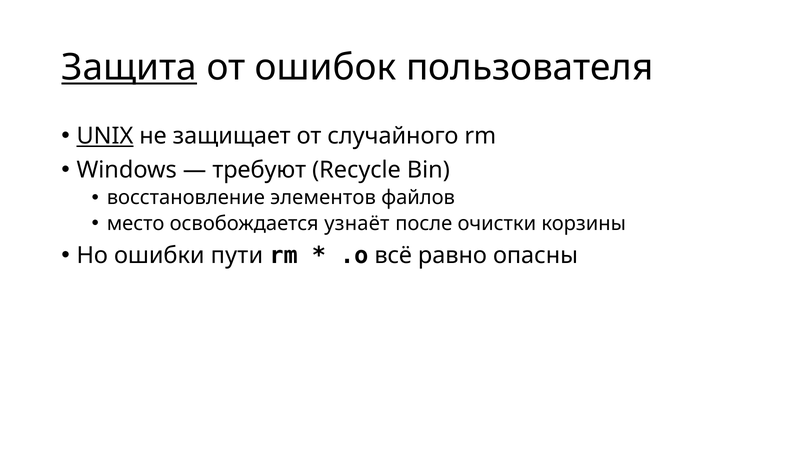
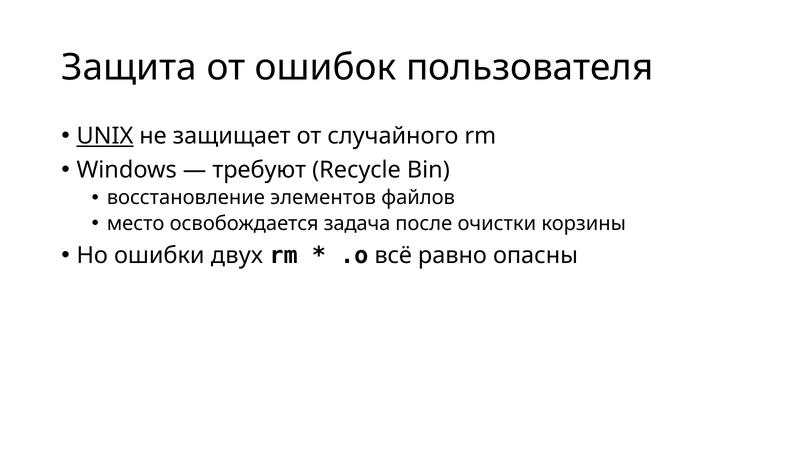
Защита underline: present -> none
узнаёт: узнаёт -> задача
пути: пути -> двух
